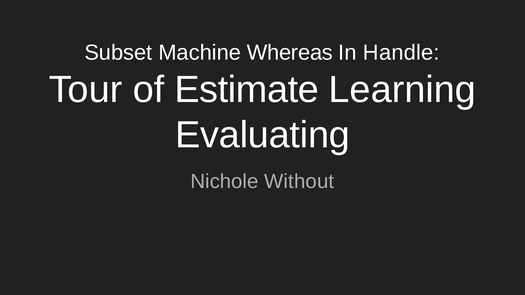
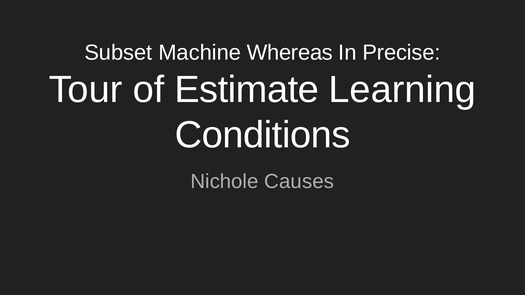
Handle: Handle -> Precise
Evaluating: Evaluating -> Conditions
Without: Without -> Causes
